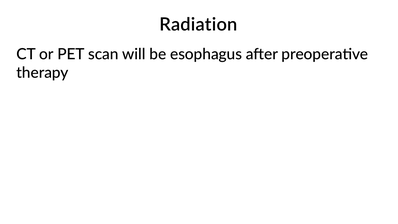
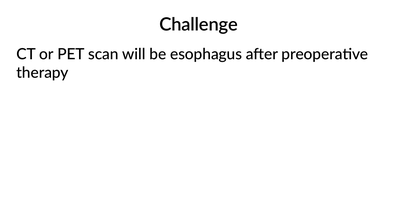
Radiation: Radiation -> Challenge
